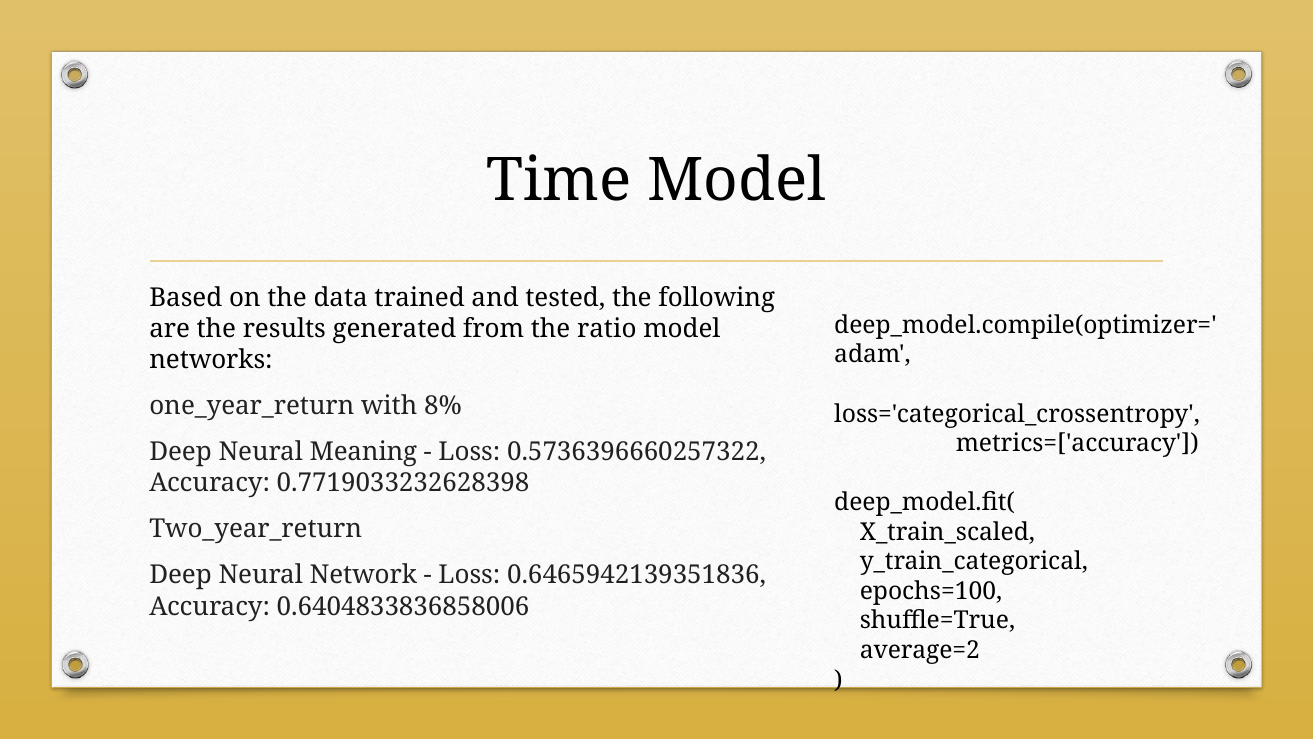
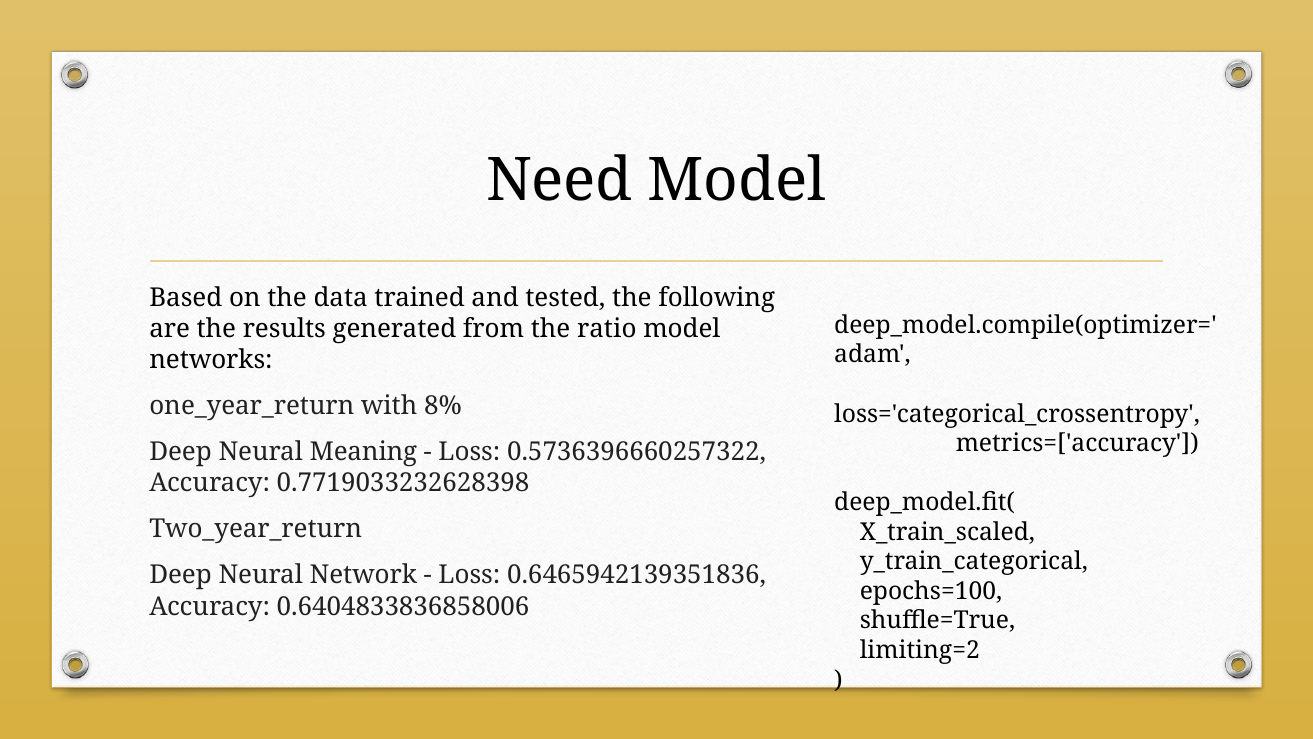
Time: Time -> Need
average=2: average=2 -> limiting=2
